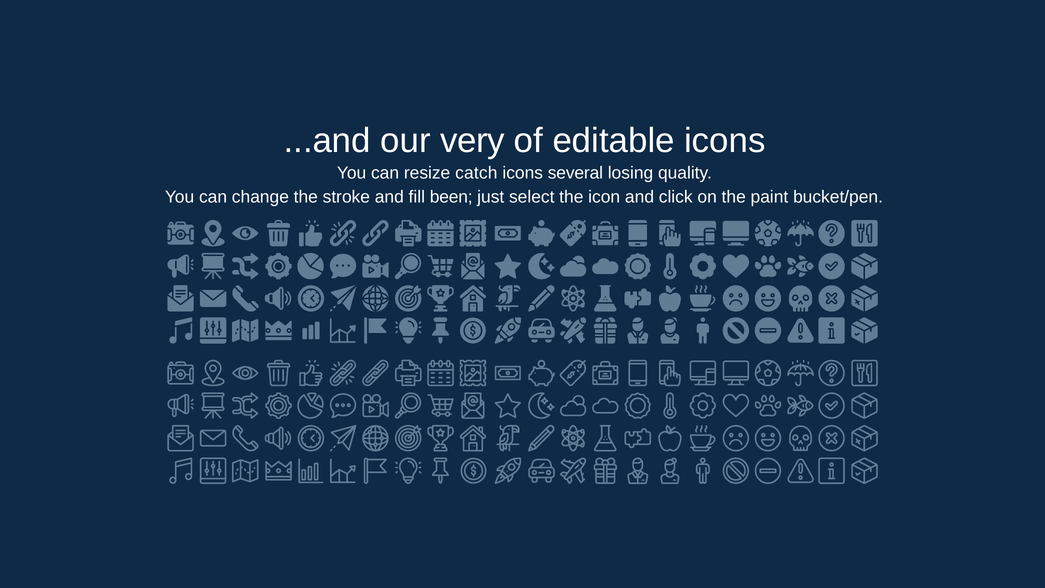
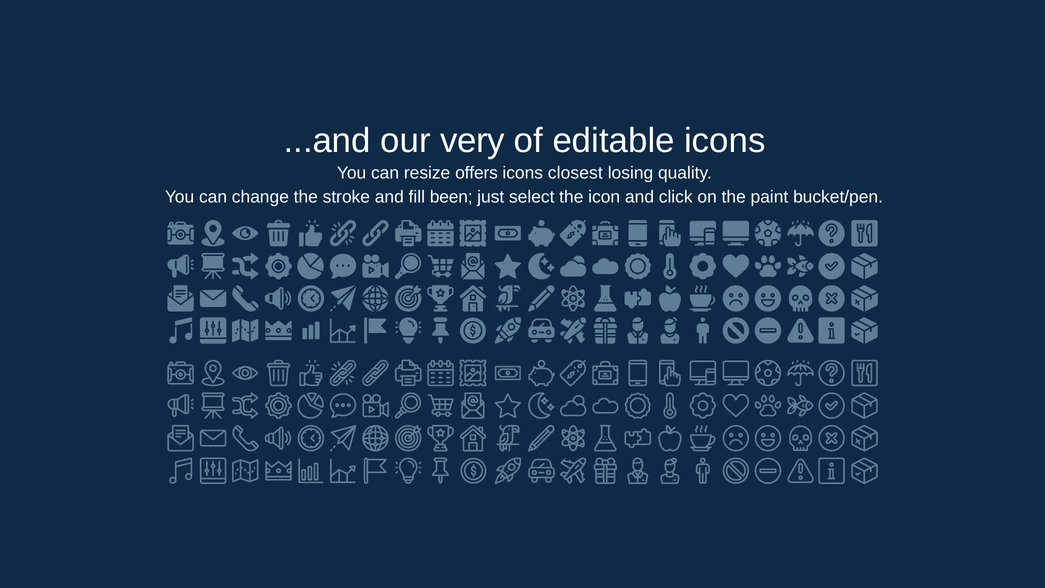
catch: catch -> offers
several: several -> closest
